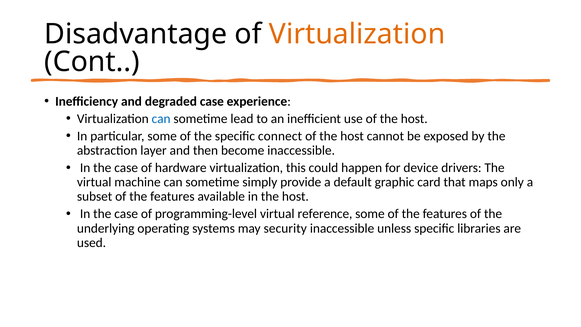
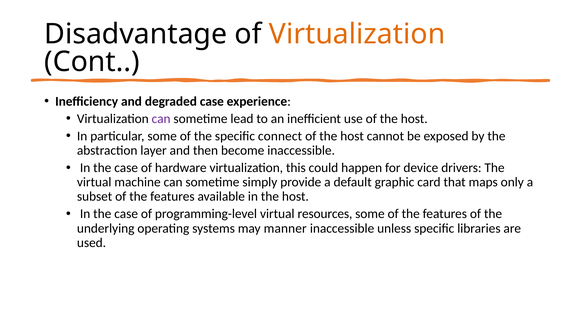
can at (161, 119) colour: blue -> purple
reference: reference -> resources
security: security -> manner
